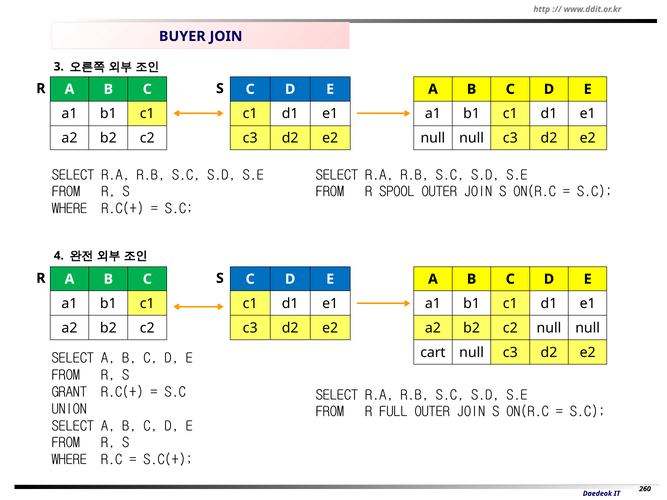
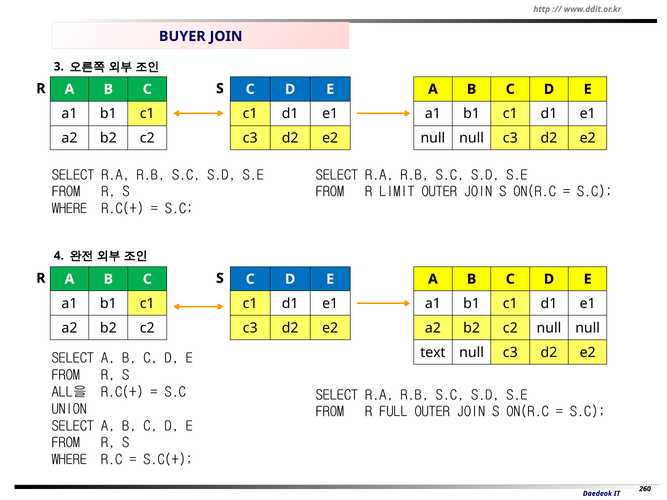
SPOOL: SPOOL -> LIMIT
cart: cart -> text
GRANT: GRANT -> ALL을
